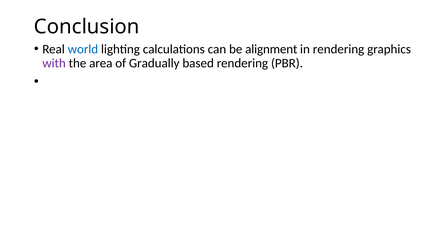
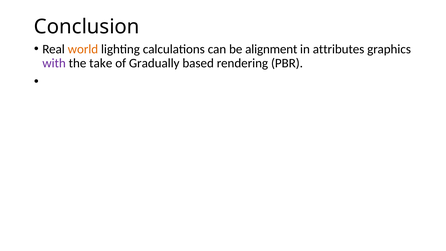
world colour: blue -> orange
in rendering: rendering -> attributes
area: area -> take
